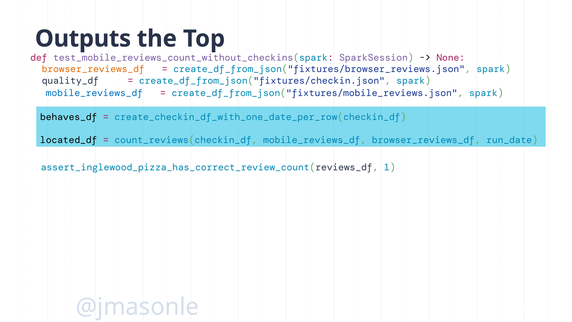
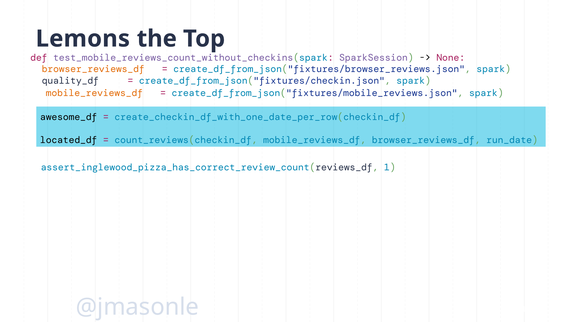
Outputs: Outputs -> Lemons
mobile_reviews_df at (94, 93) colour: blue -> orange
behaves_df: behaves_df -> awesome_df
